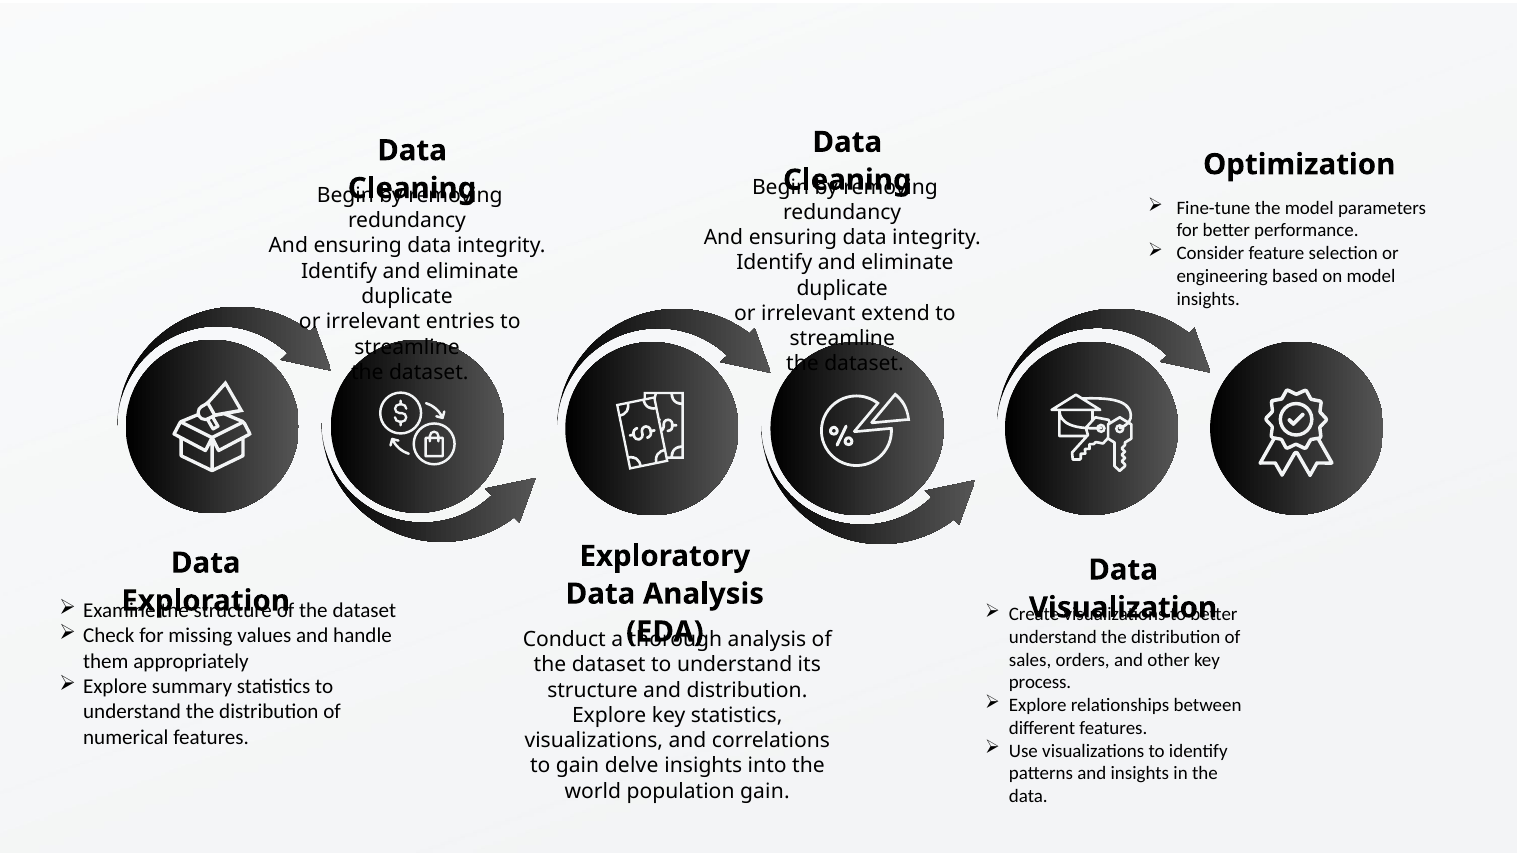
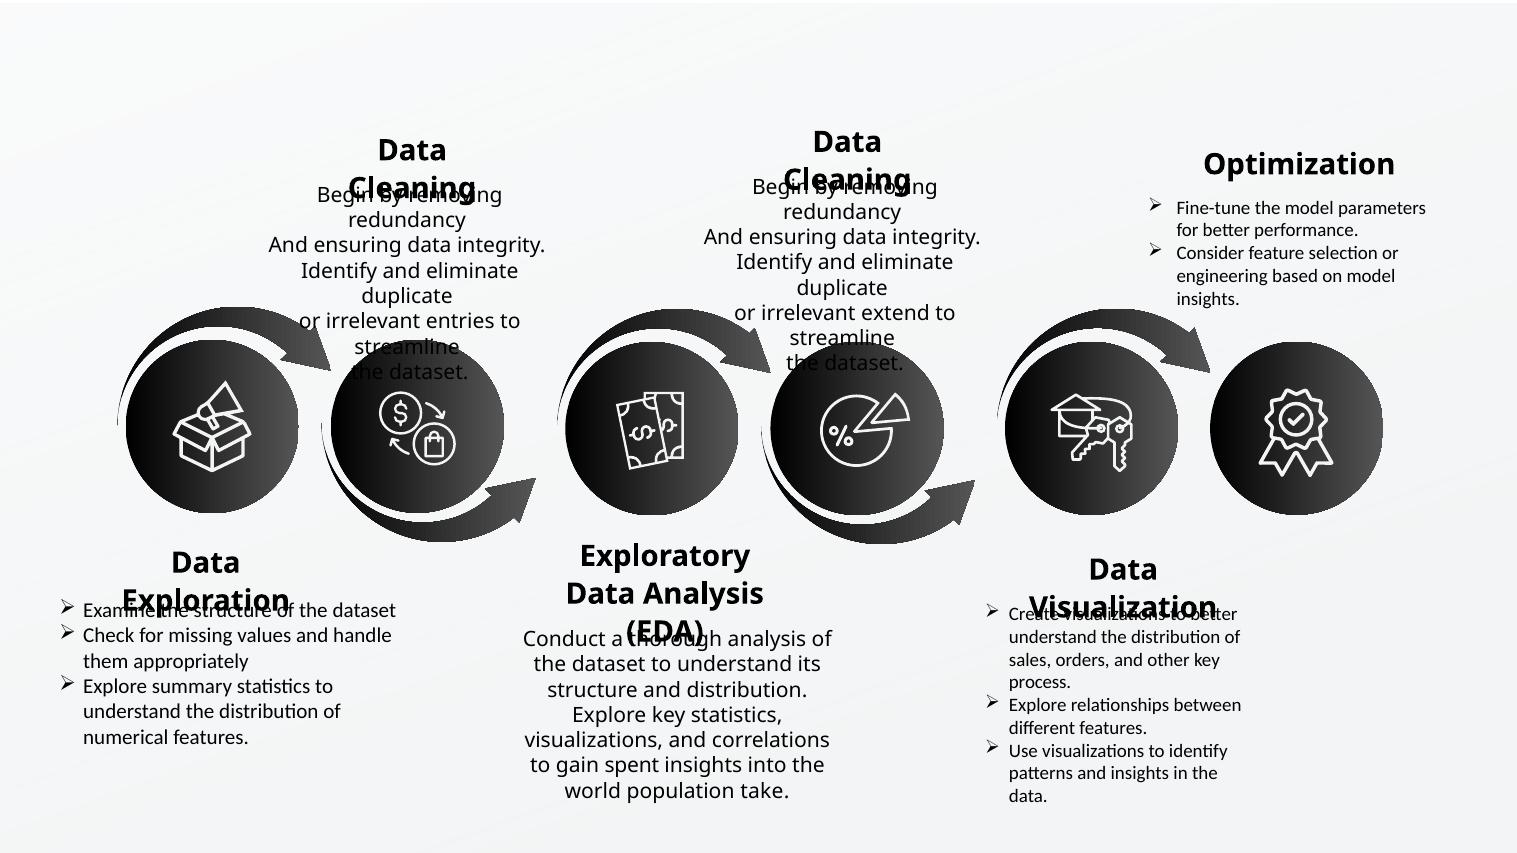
delve: delve -> spent
population gain: gain -> take
